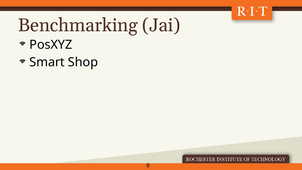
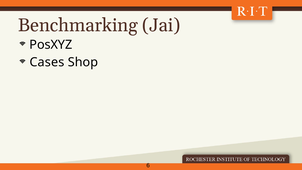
Smart: Smart -> Cases
